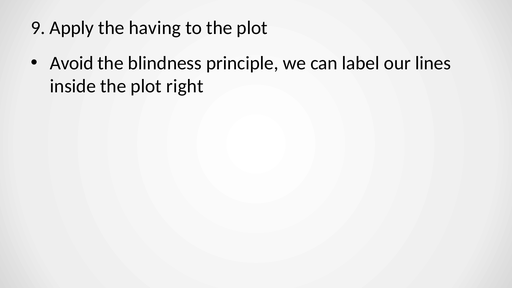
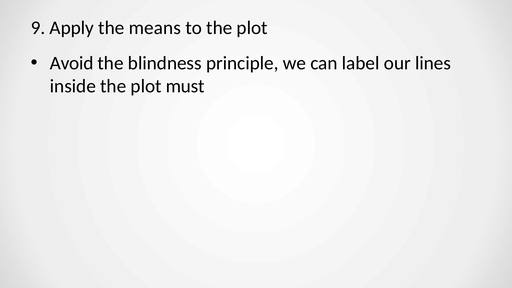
having: having -> means
right: right -> must
